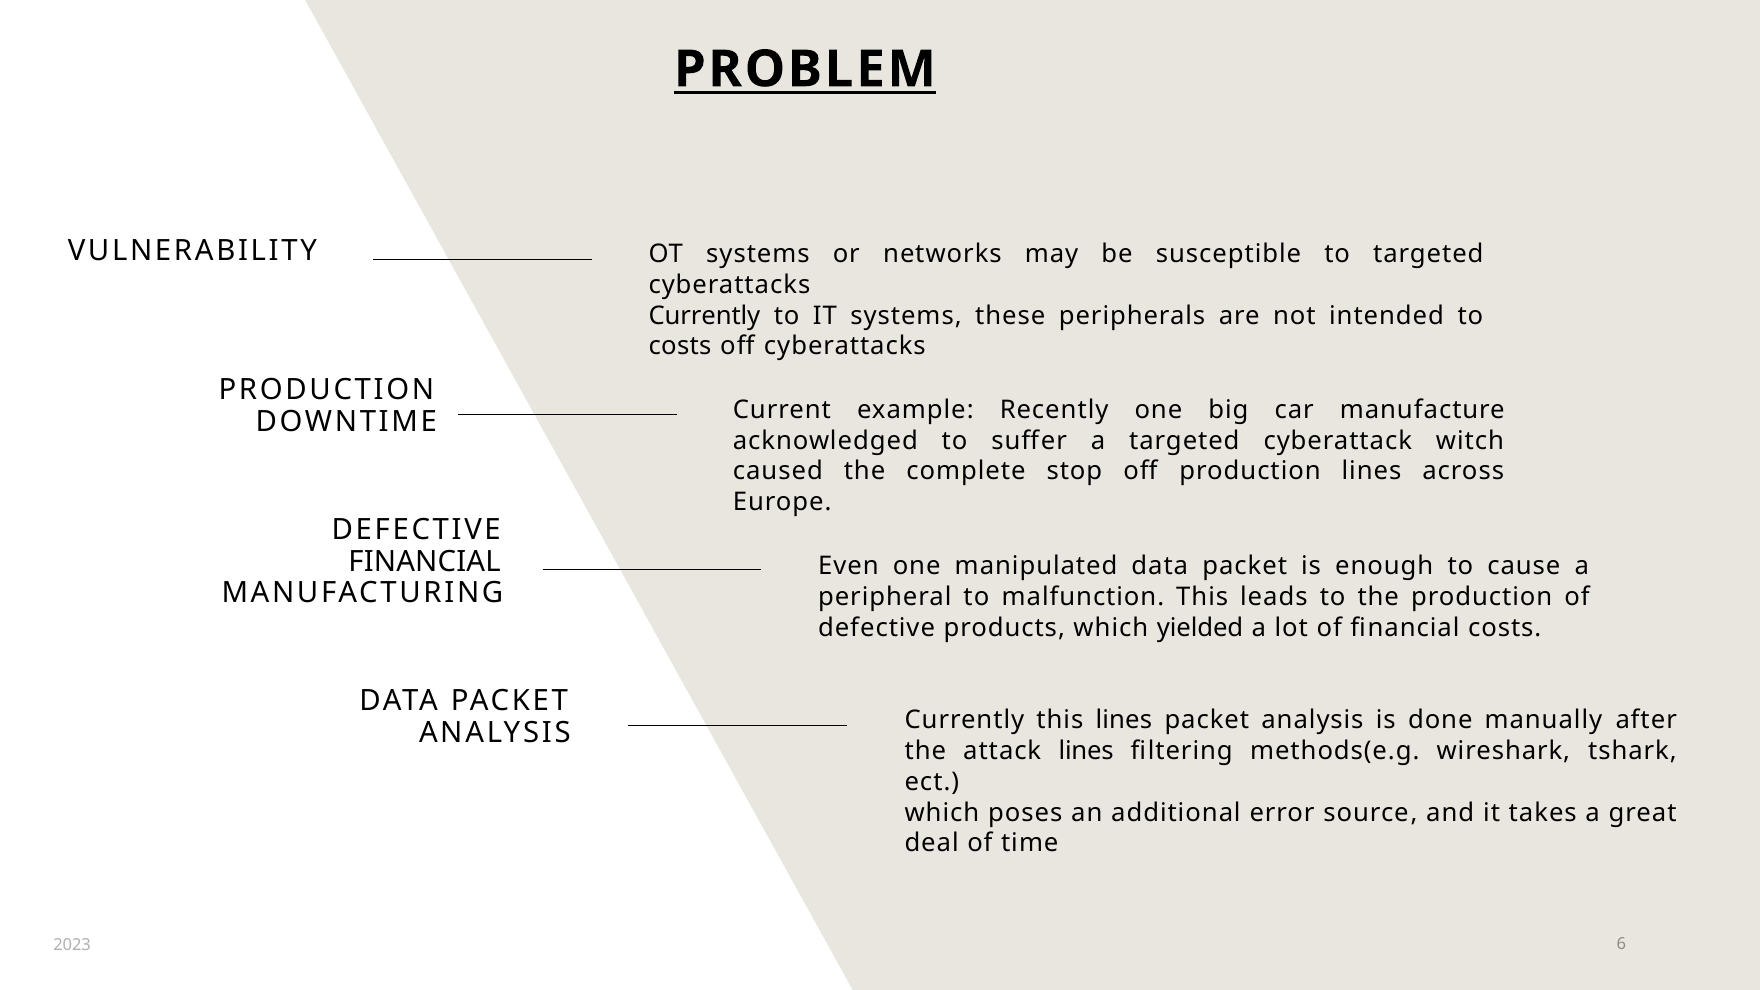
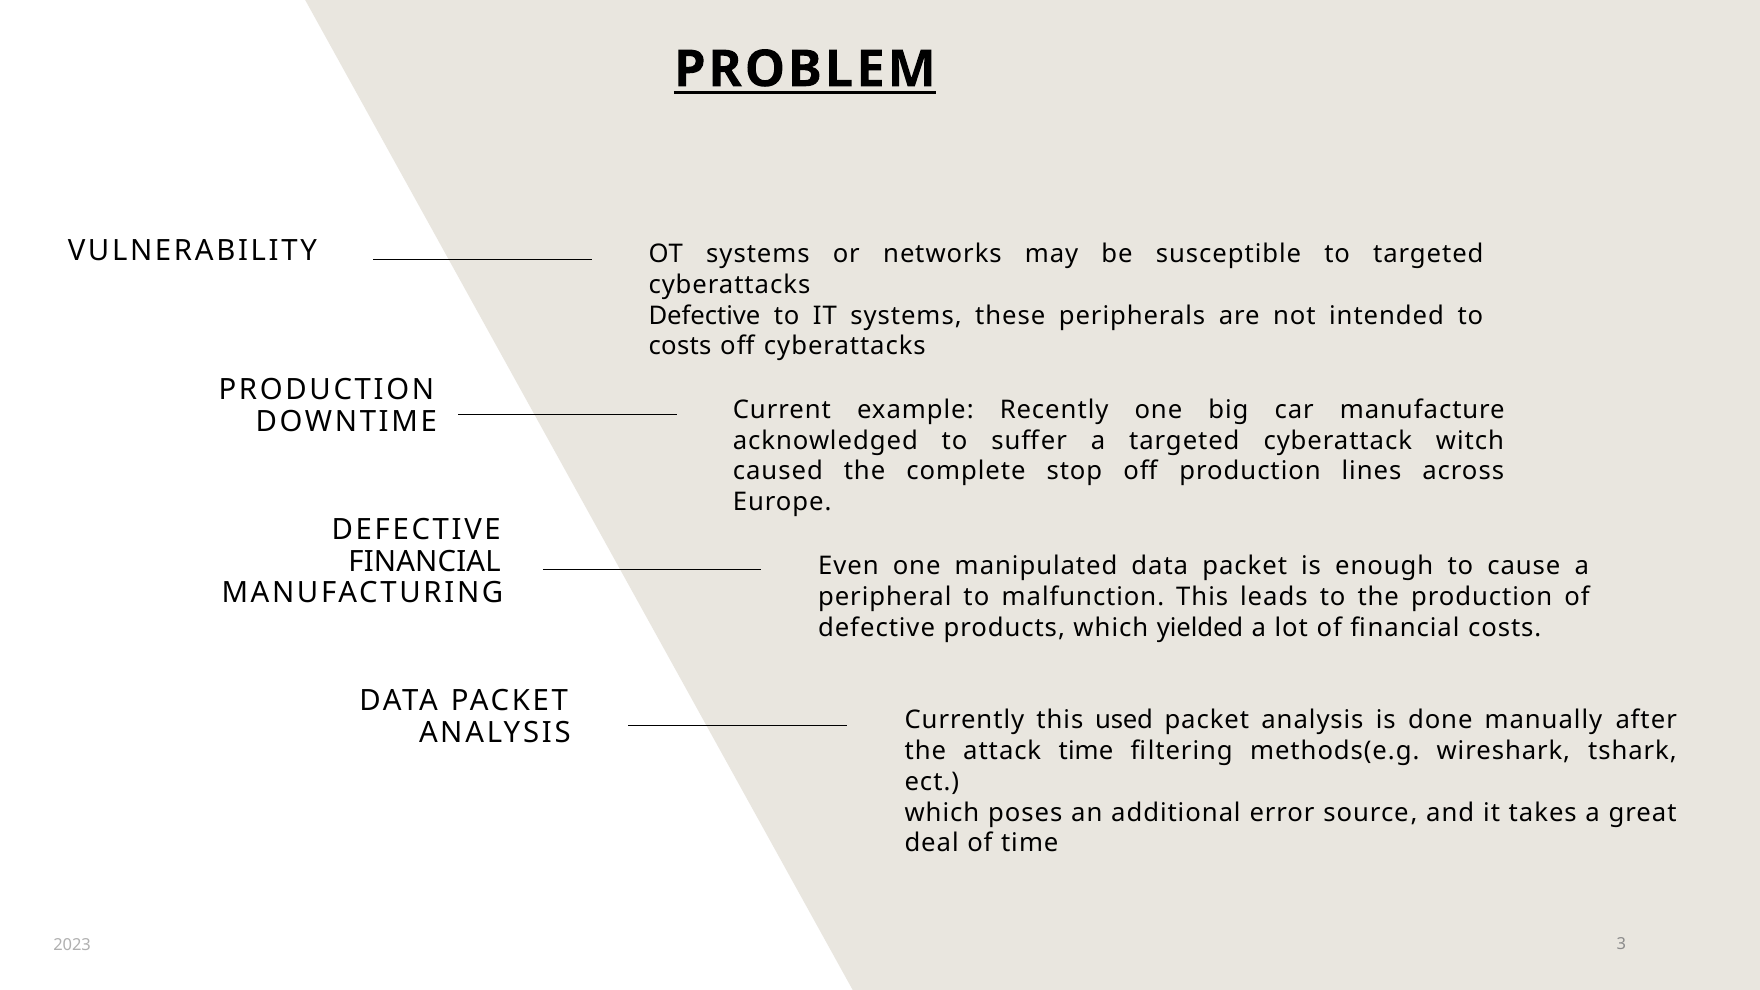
Currently at (704, 316): Currently -> Defective
this lines: lines -> used
attack lines: lines -> time
6: 6 -> 3
